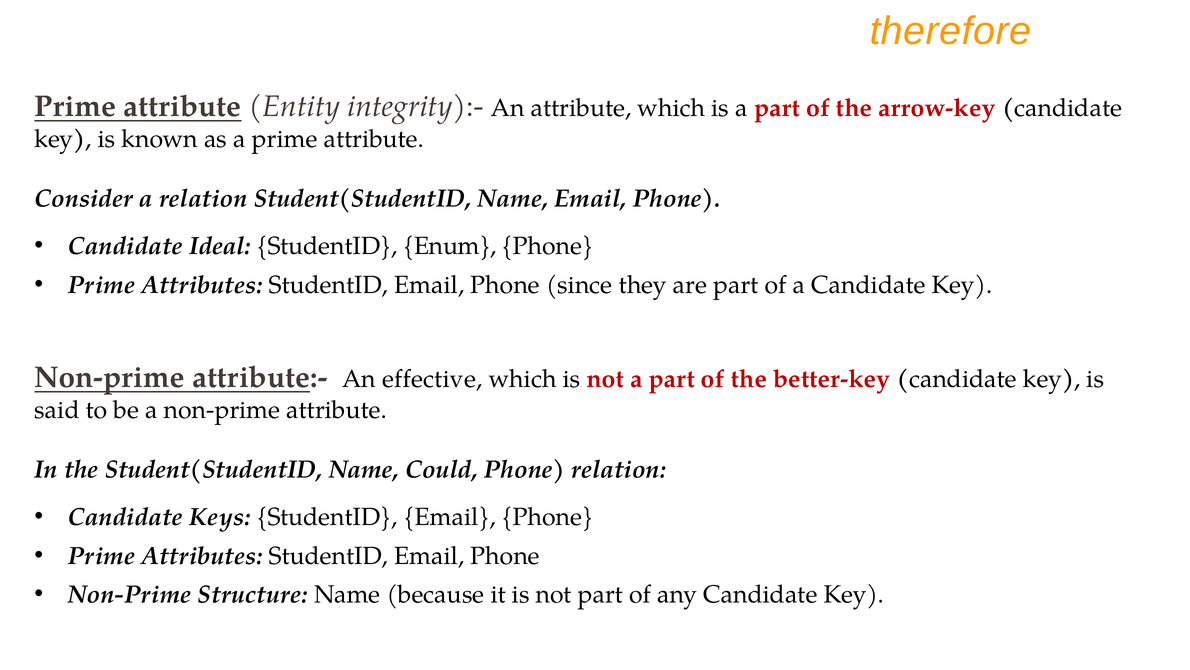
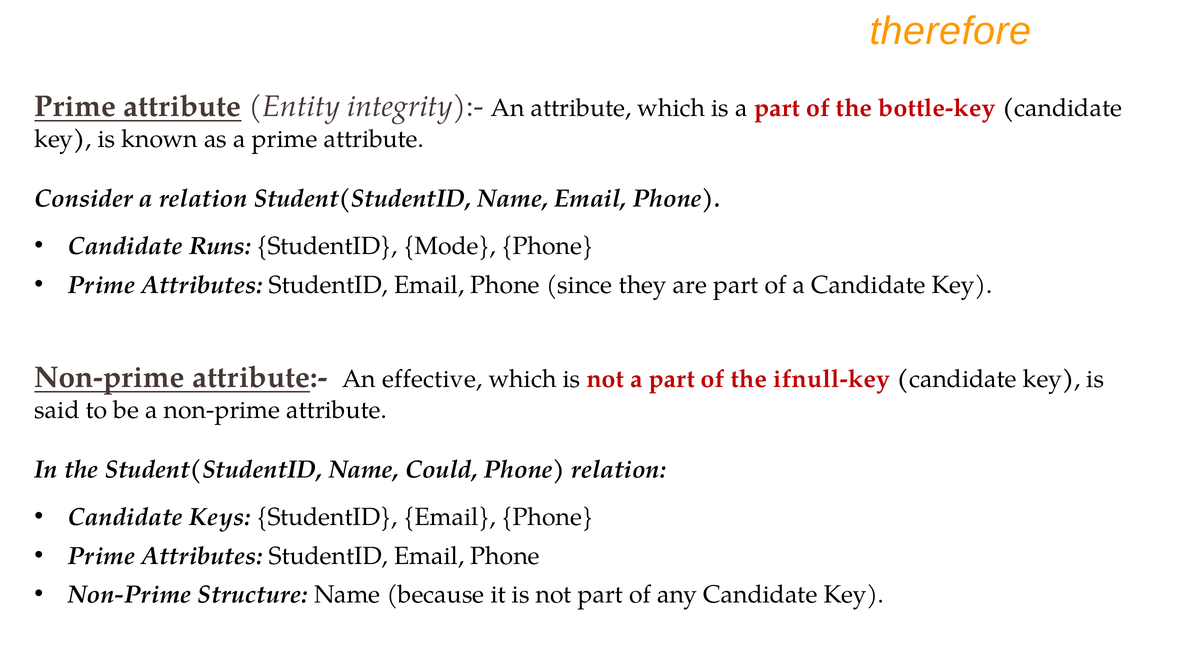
arrow-key: arrow-key -> bottle-key
Ideal: Ideal -> Runs
Enum: Enum -> Mode
better-key: better-key -> ifnull-key
